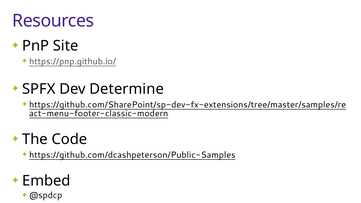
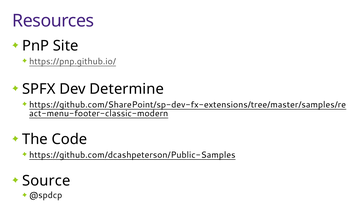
Embed: Embed -> Source
